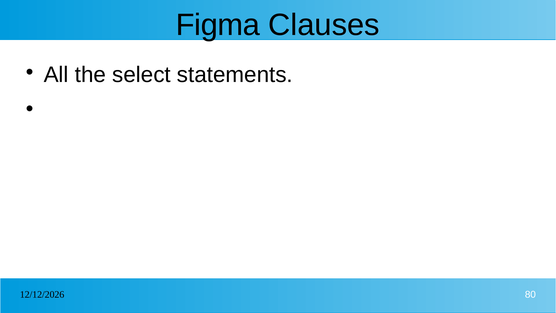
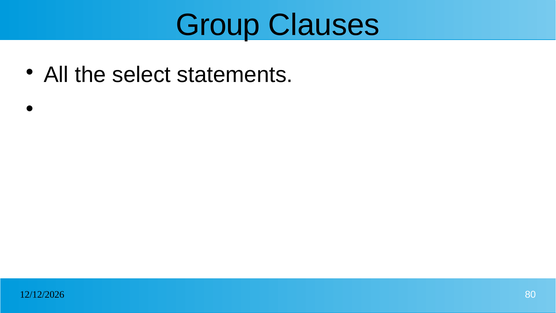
Figma: Figma -> Group
